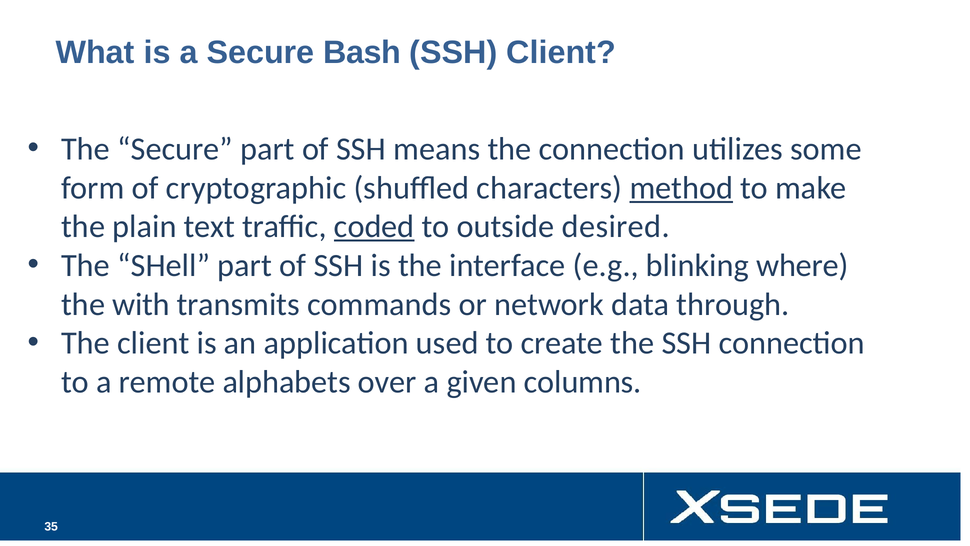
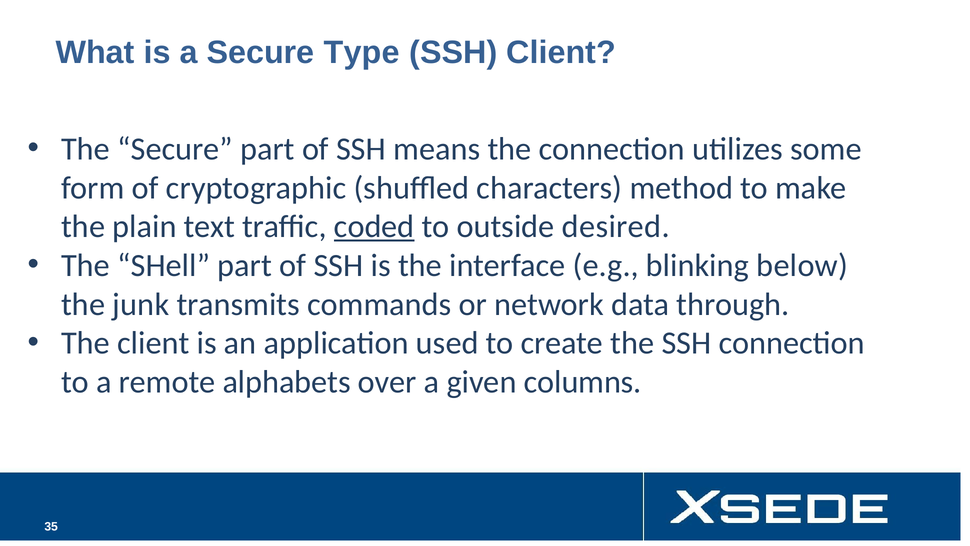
Bash: Bash -> Type
method underline: present -> none
where: where -> below
with: with -> junk
